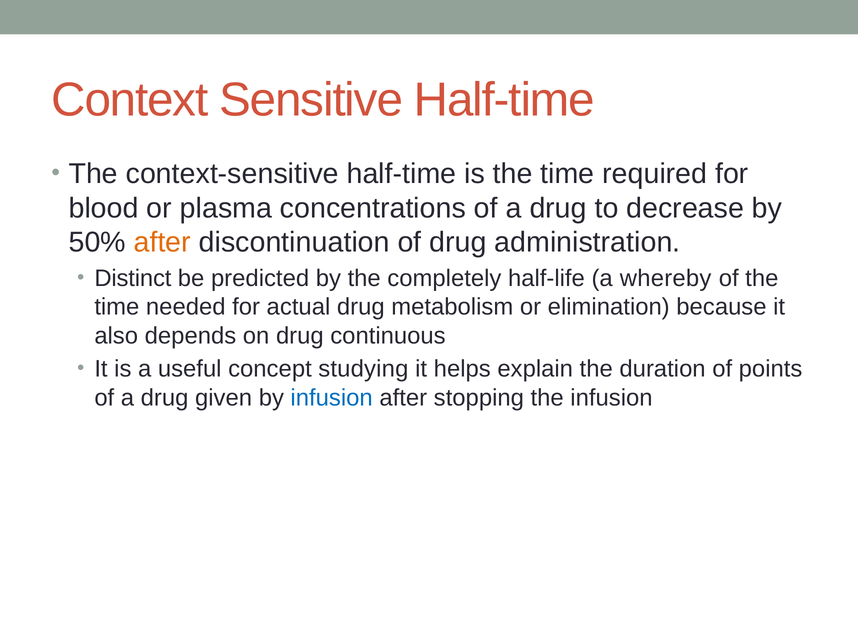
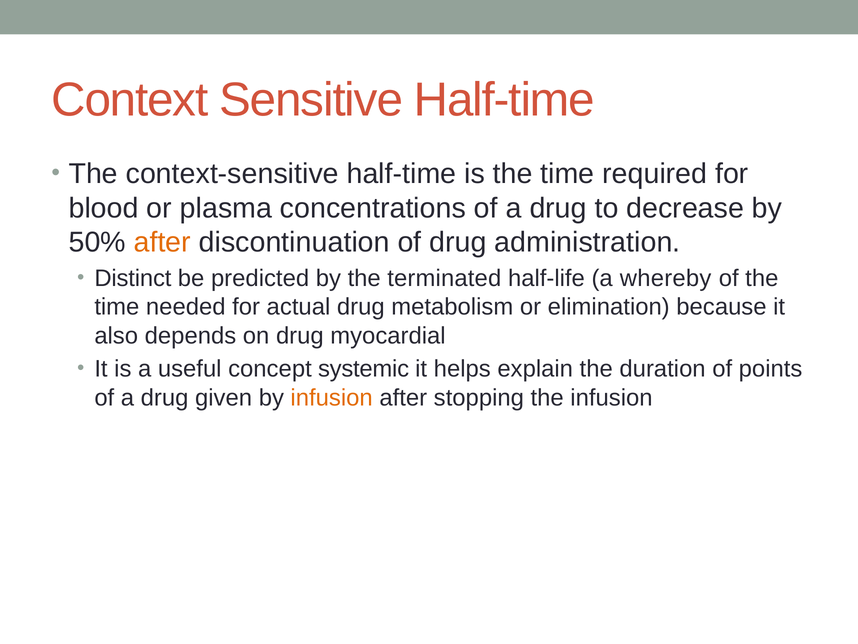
completely: completely -> terminated
continuous: continuous -> myocardial
studying: studying -> systemic
infusion at (332, 397) colour: blue -> orange
